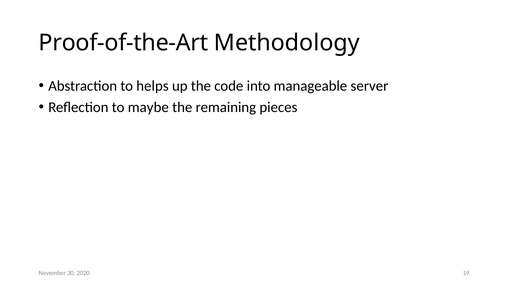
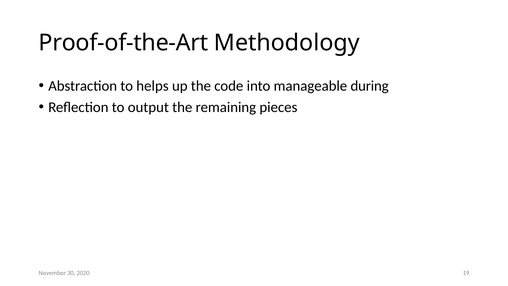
server: server -> during
maybe: maybe -> output
